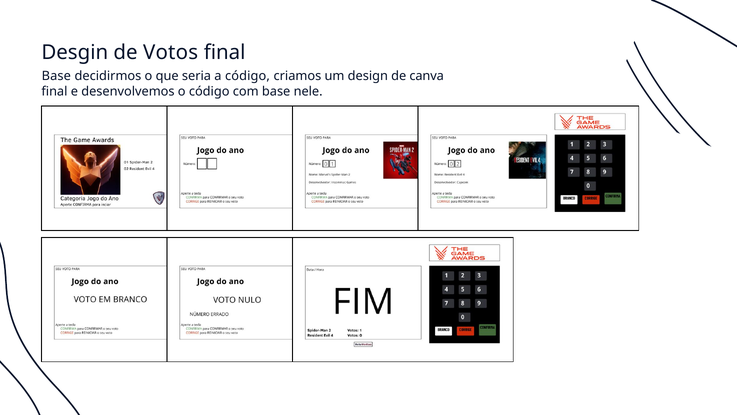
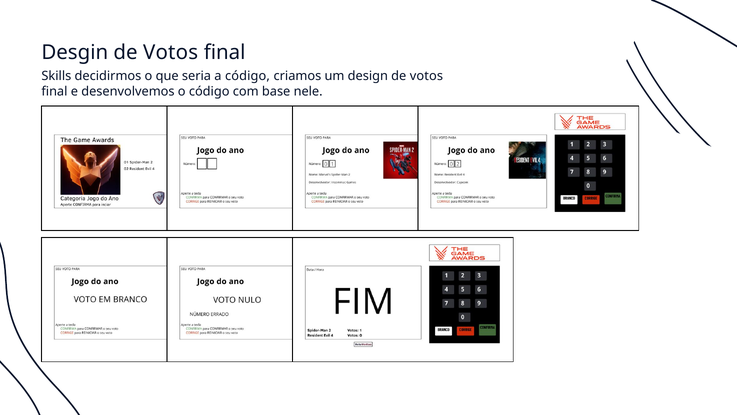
Base at (56, 76): Base -> Skills
design de canva: canva -> votos
